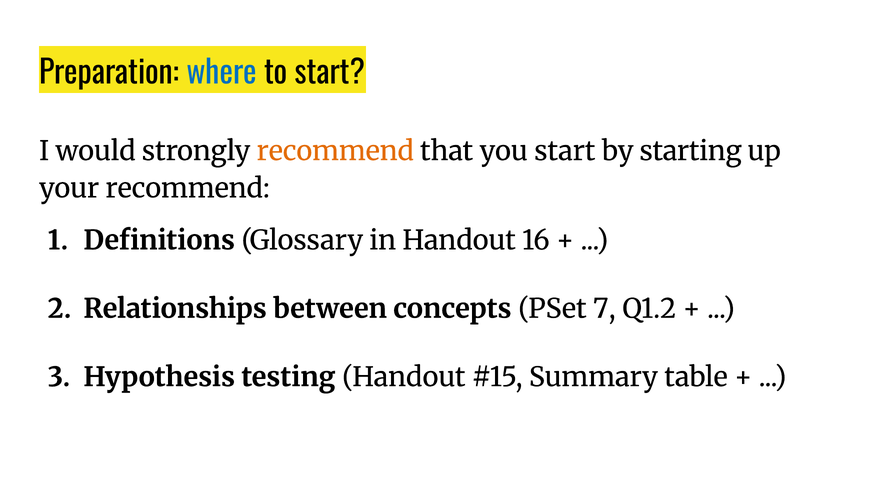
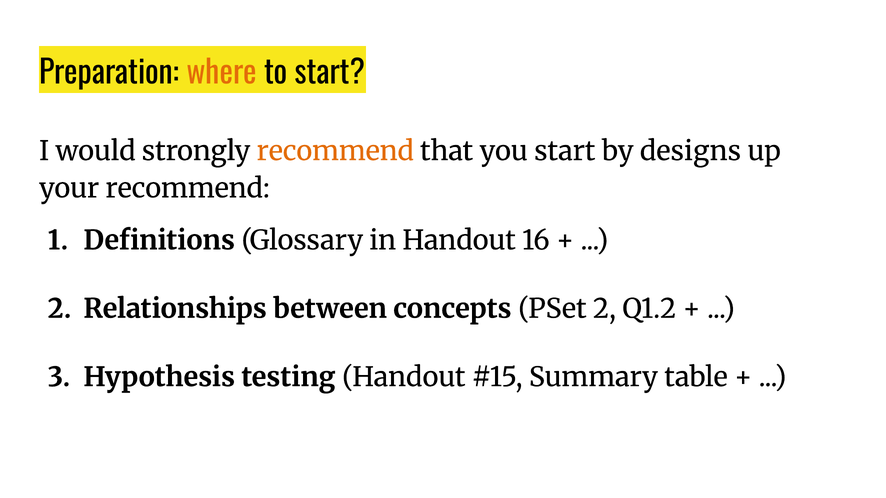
where colour: blue -> orange
starting: starting -> designs
PSet 7: 7 -> 2
